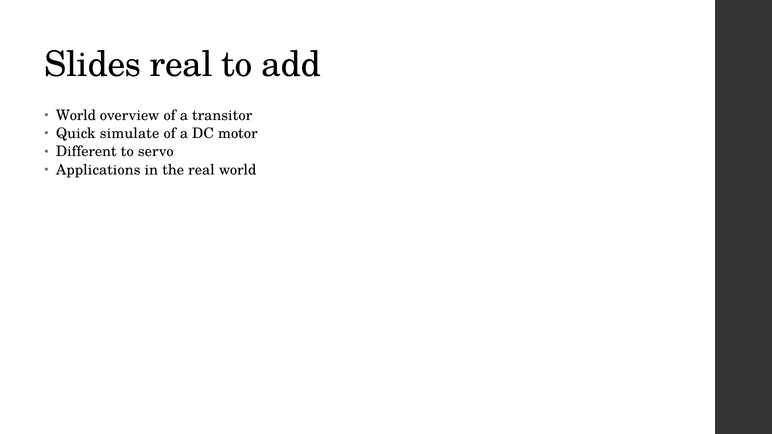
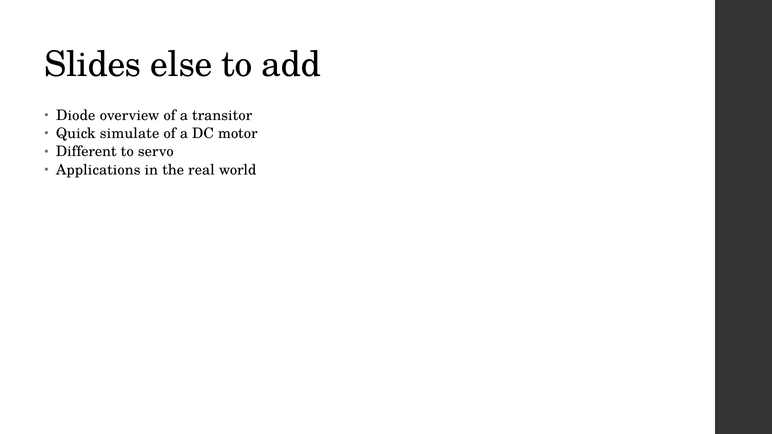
Slides real: real -> else
World at (76, 116): World -> Diode
